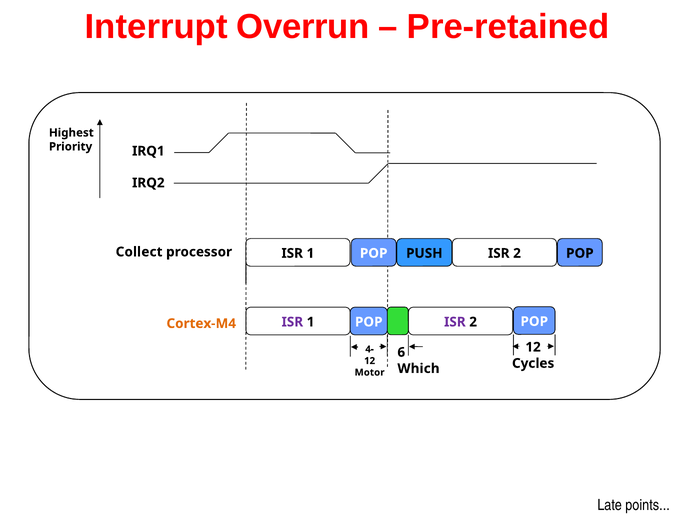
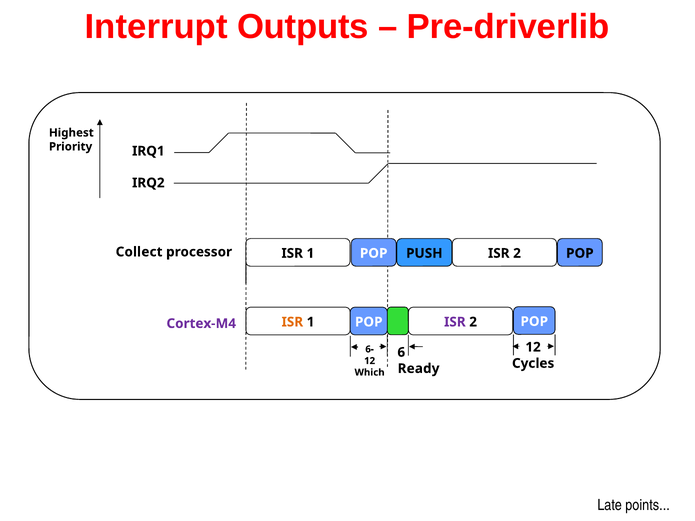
Overrun: Overrun -> Outputs
Pre-retained: Pre-retained -> Pre-driverlib
ISR at (292, 322) colour: purple -> orange
Cortex-M4 colour: orange -> purple
4-: 4- -> 6-
Which: Which -> Ready
Motor: Motor -> Which
